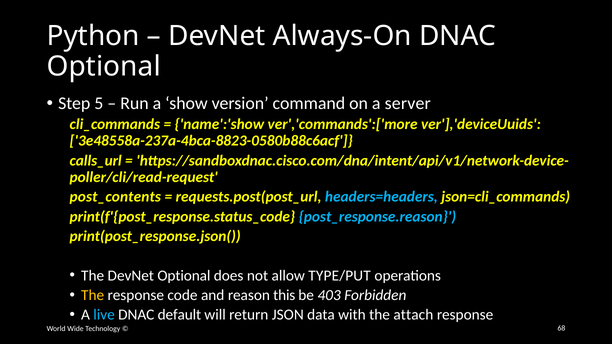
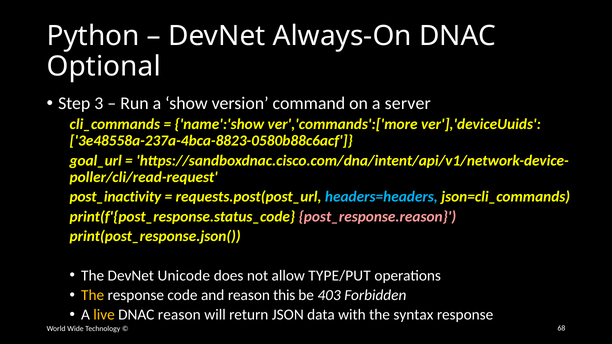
5: 5 -> 3
calls_url: calls_url -> goal_url
post_contents: post_contents -> post_inactivity
post_response.reason colour: light blue -> pink
DevNet Optional: Optional -> Unicode
live colour: light blue -> yellow
DNAC default: default -> reason
attach: attach -> syntax
